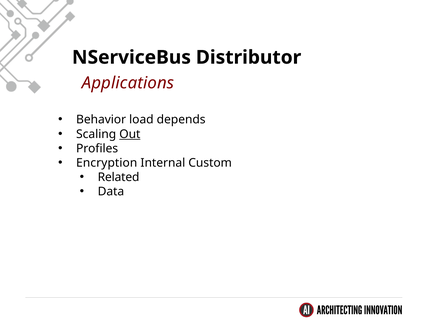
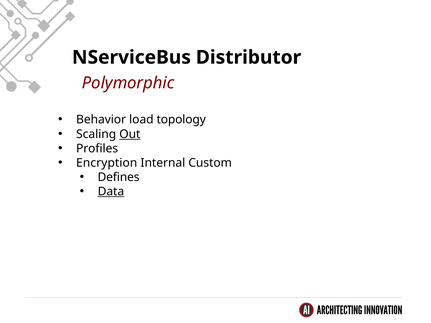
Applications: Applications -> Polymorphic
depends: depends -> topology
Related: Related -> Defines
Data underline: none -> present
